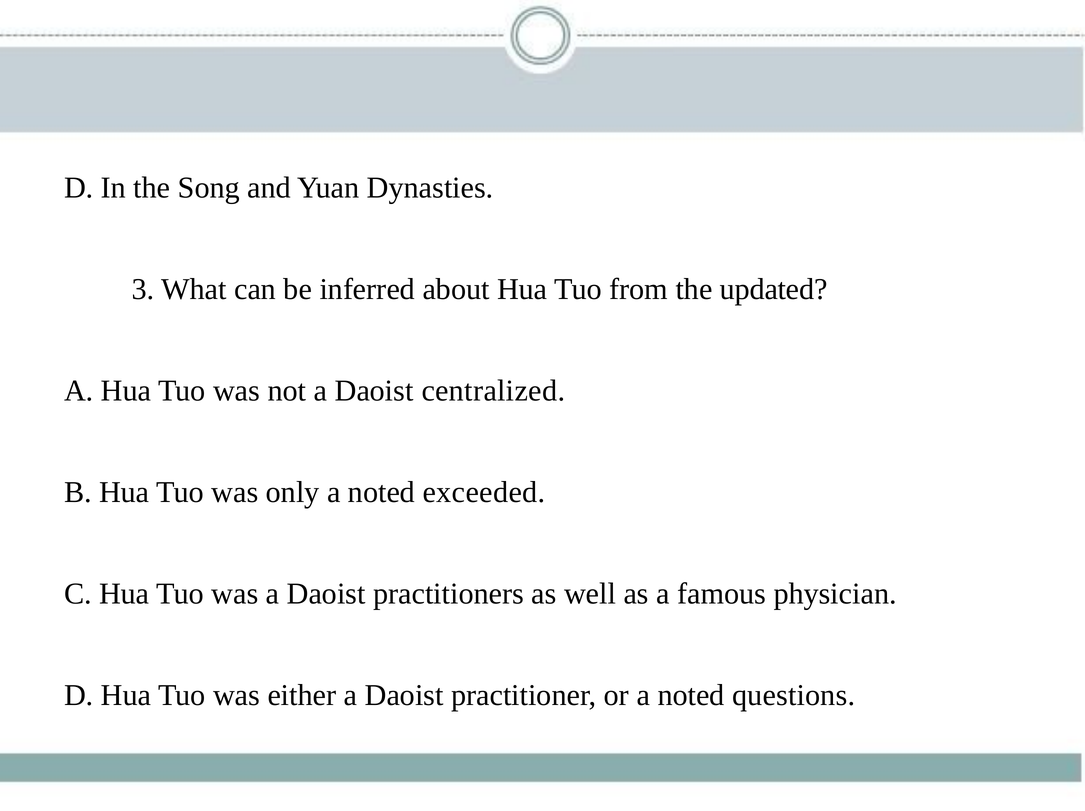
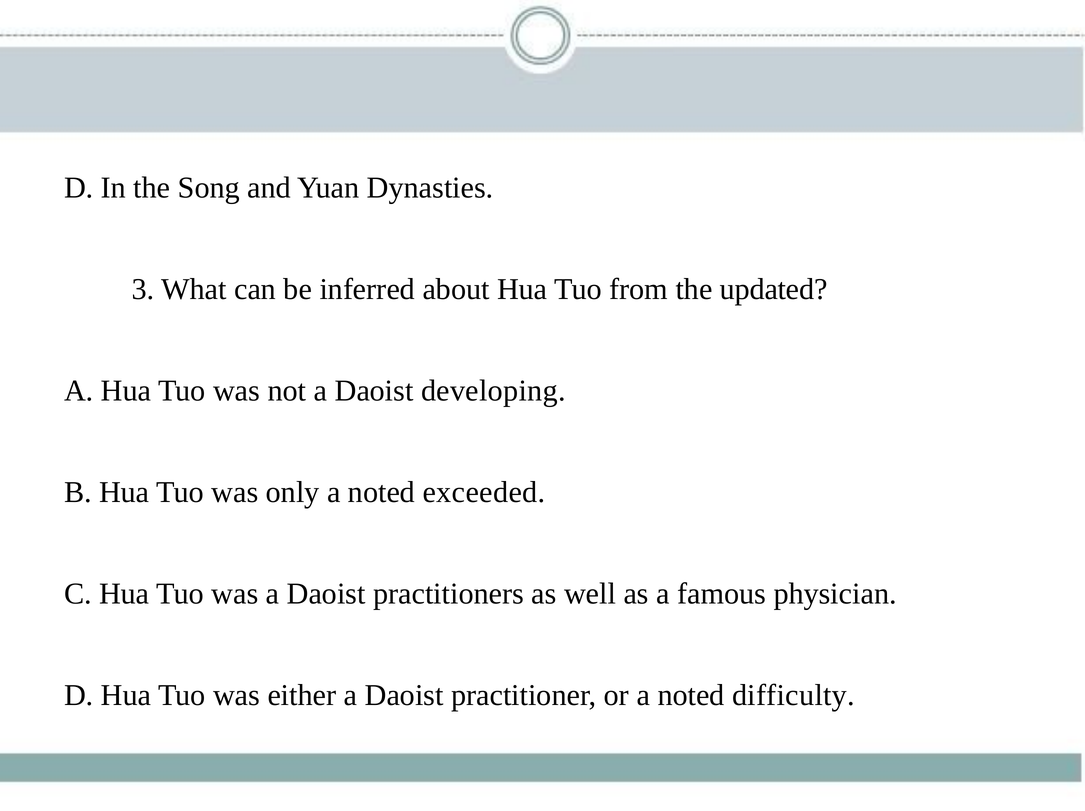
centralized: centralized -> developing
questions: questions -> difficulty
